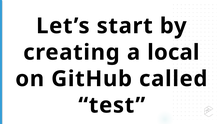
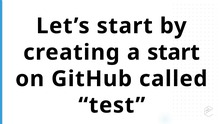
a local: local -> start
